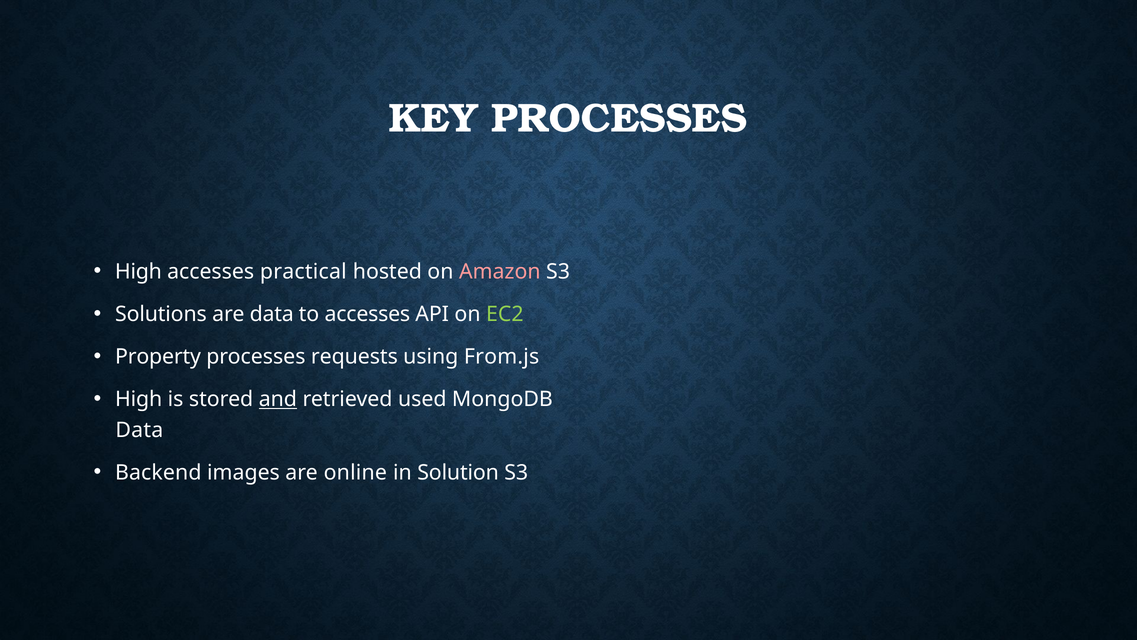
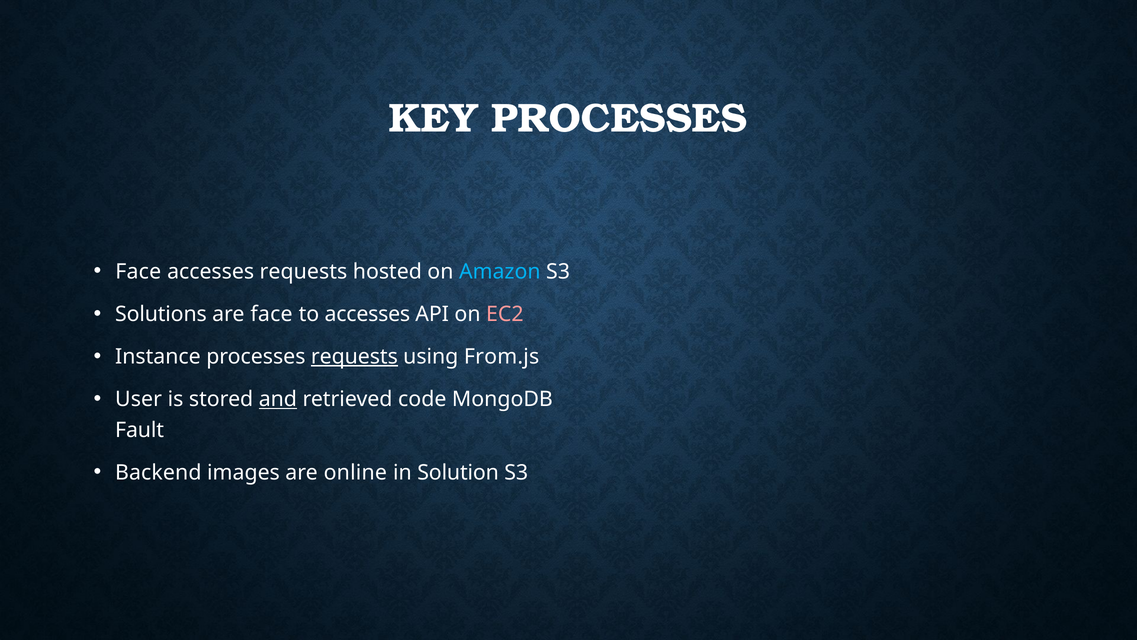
High at (138, 271): High -> Face
accesses practical: practical -> requests
Amazon colour: pink -> light blue
are data: data -> face
EC2 colour: light green -> pink
Property: Property -> Instance
requests at (354, 356) underline: none -> present
High at (139, 399): High -> User
used: used -> code
Data at (139, 430): Data -> Fault
